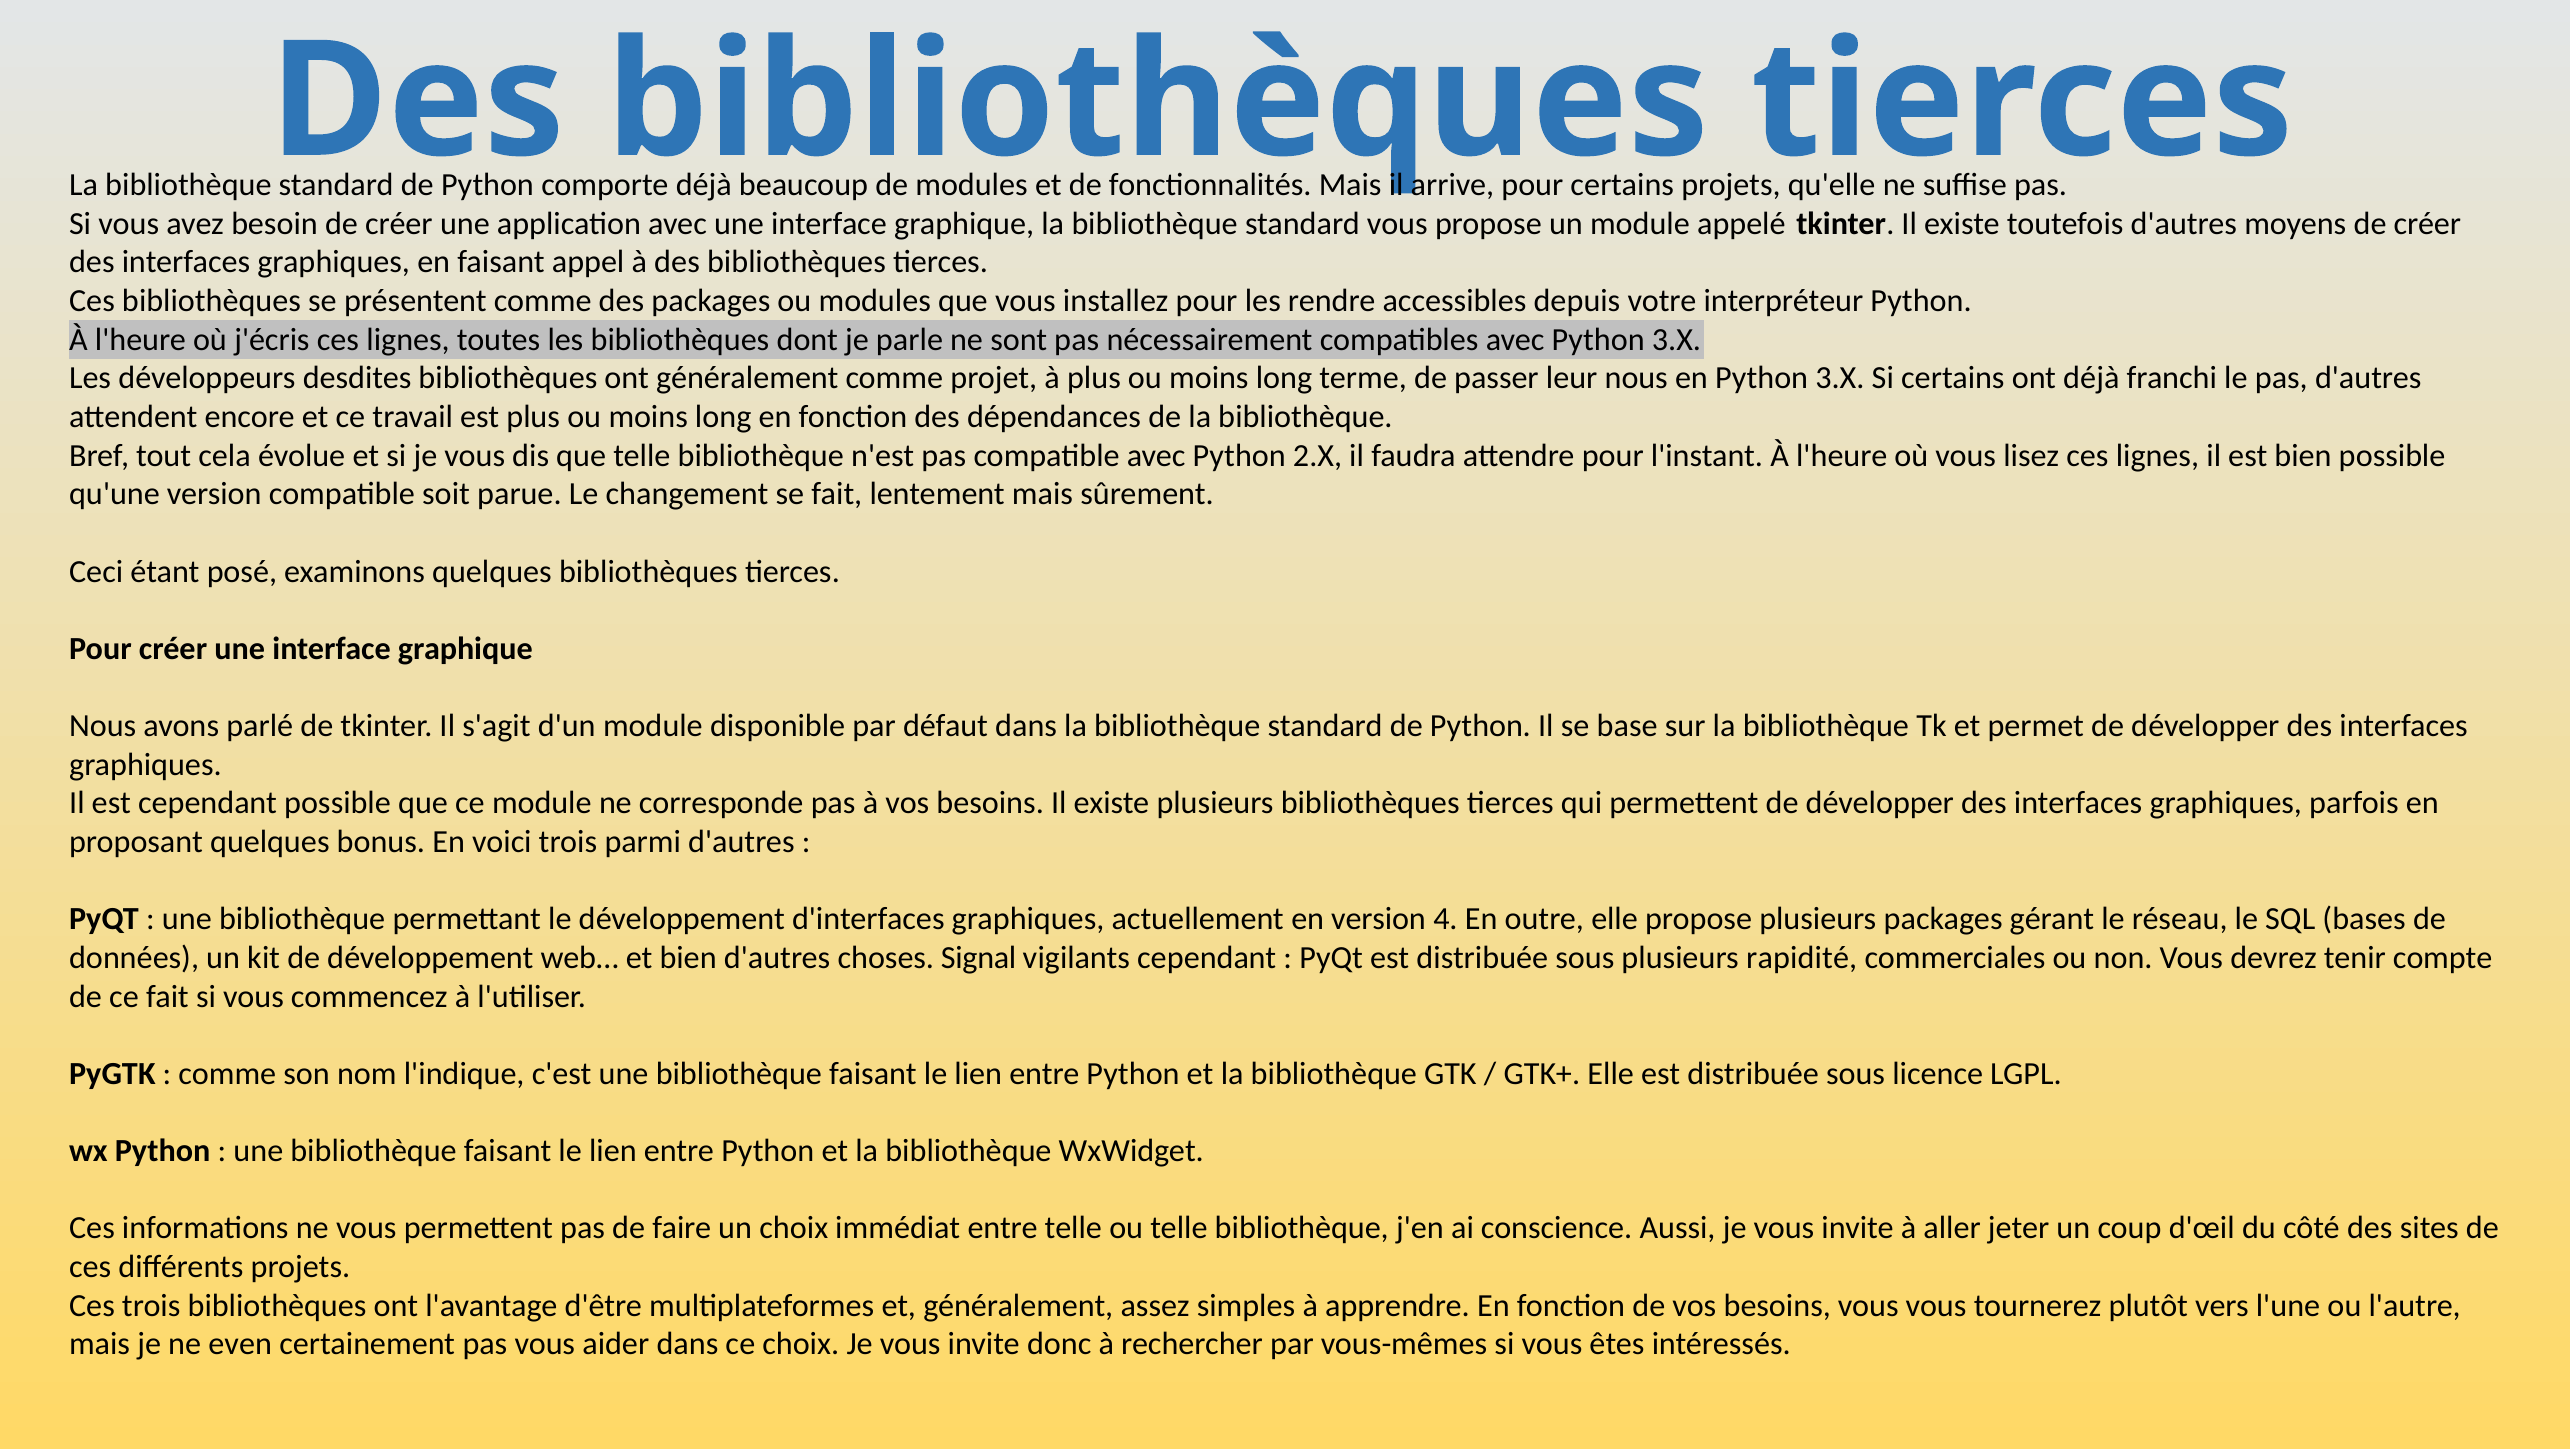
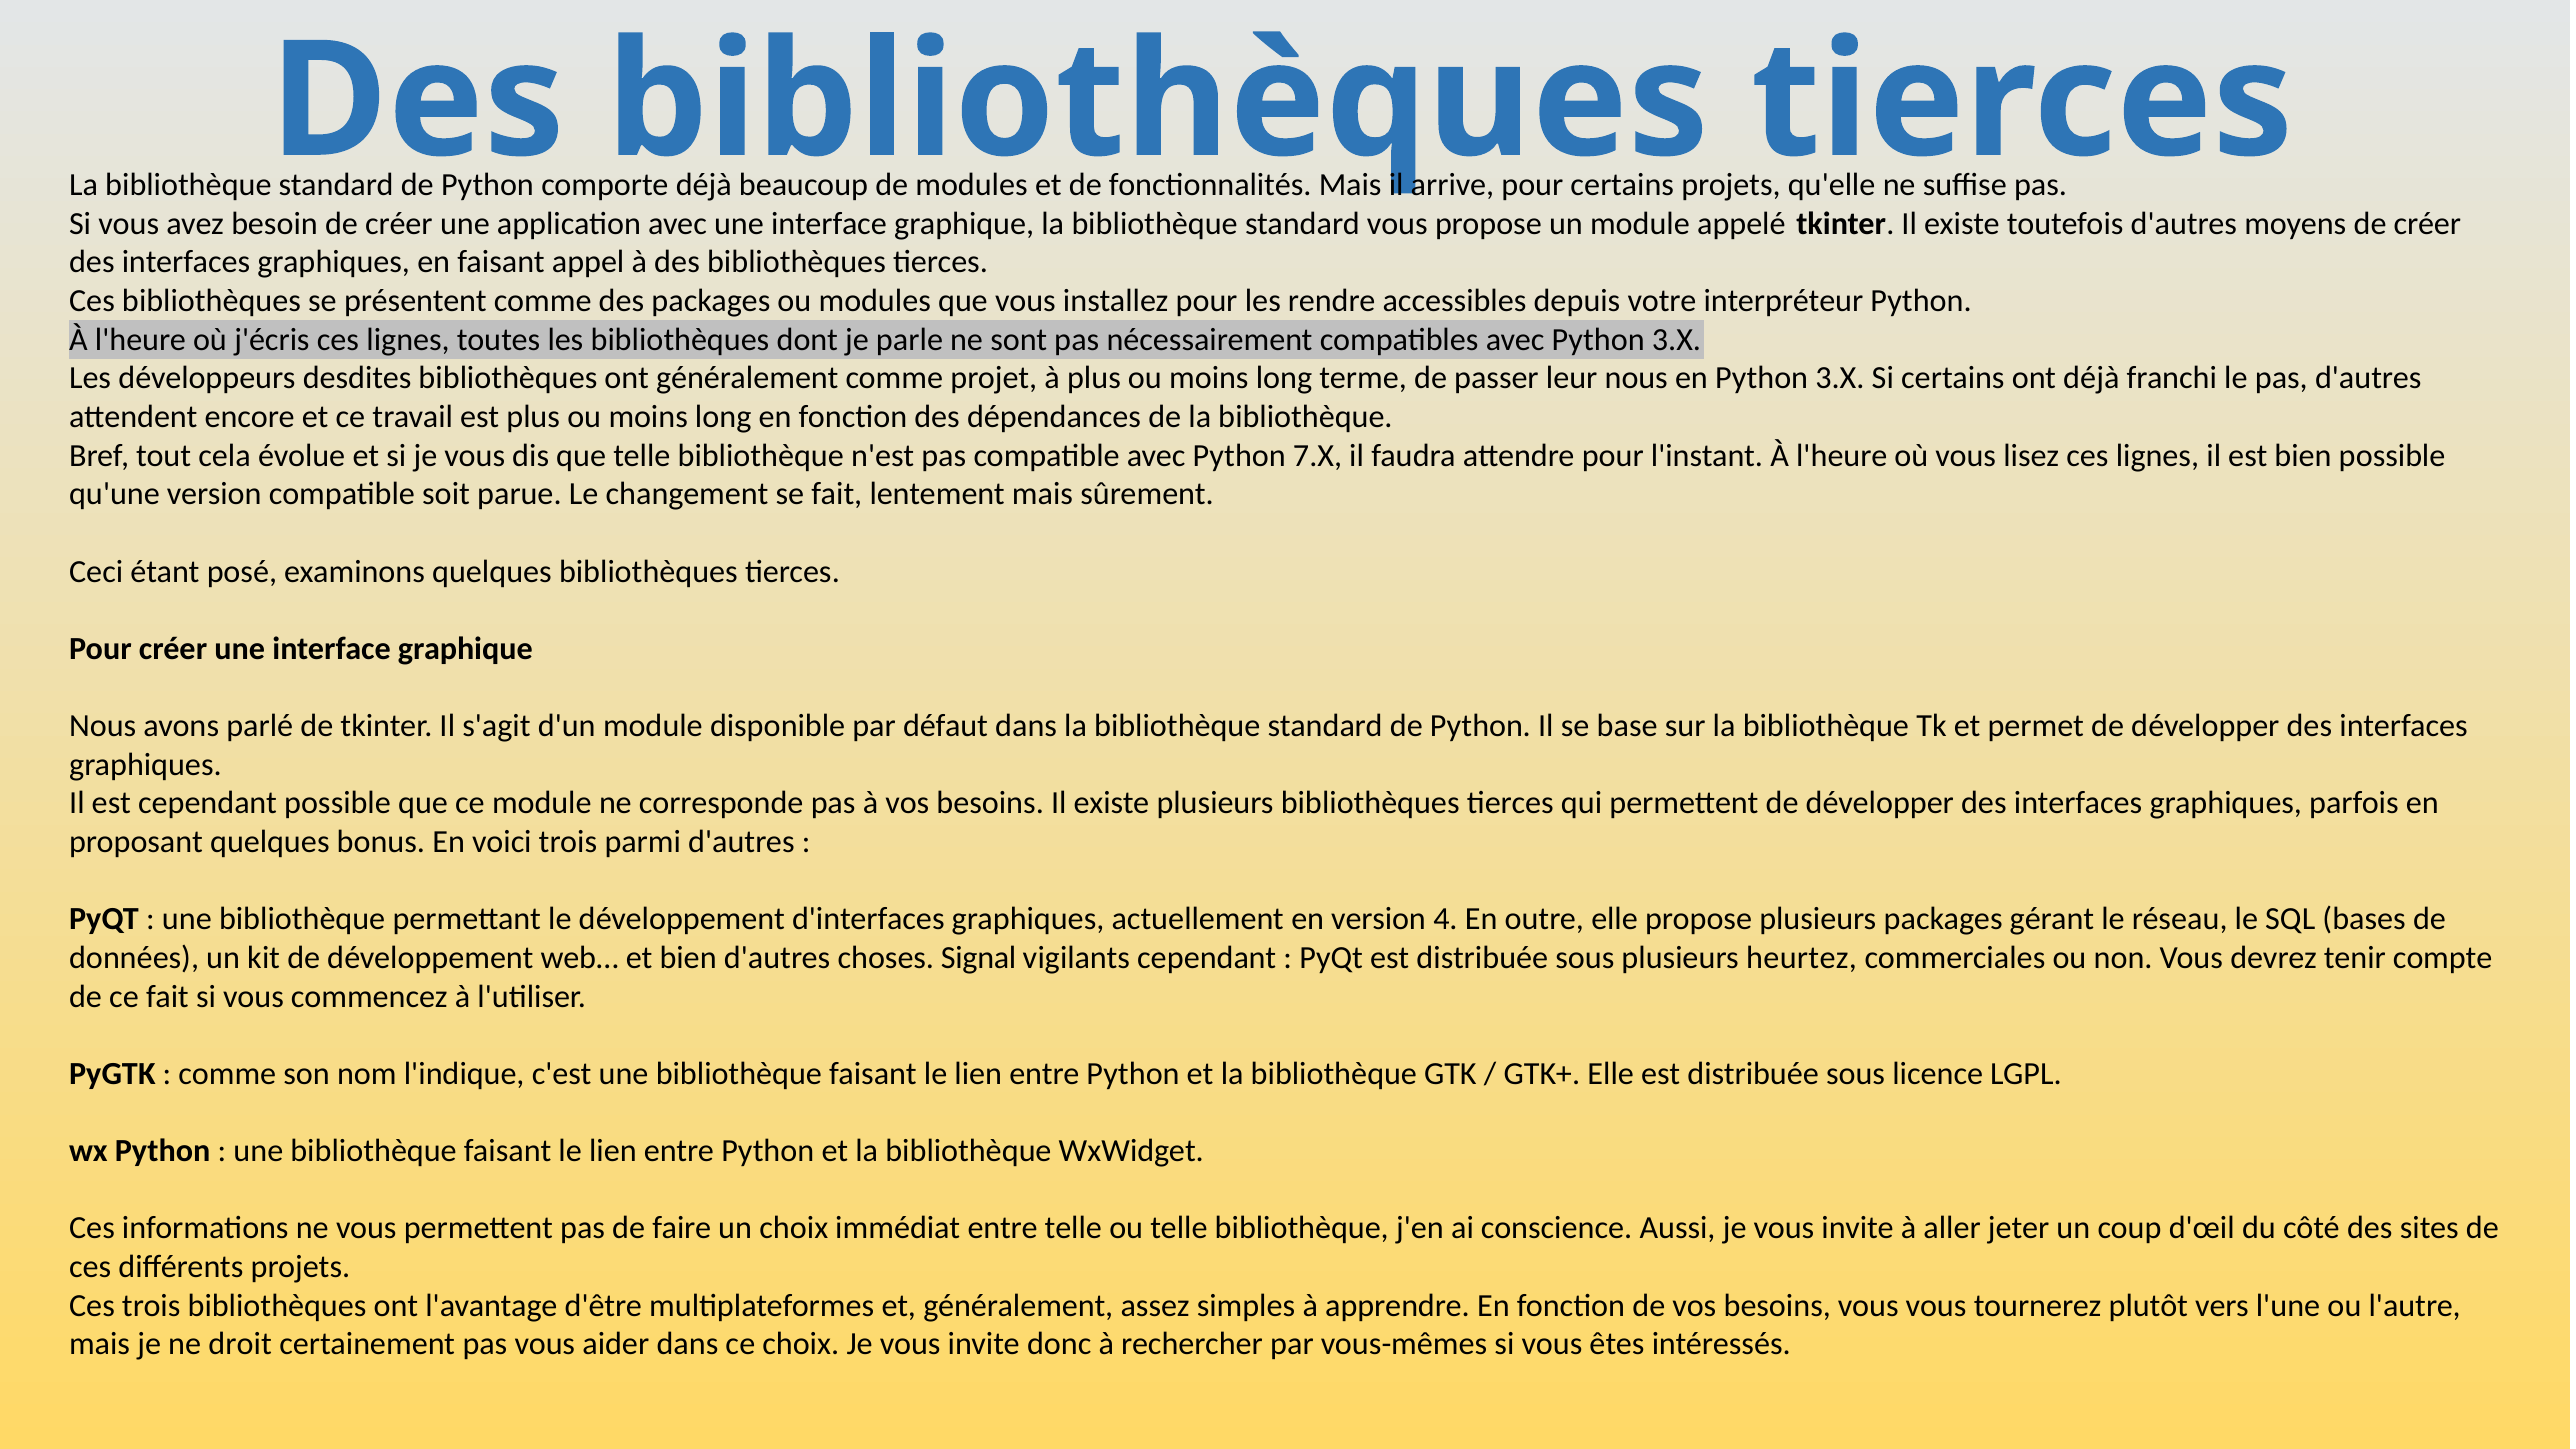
2.X: 2.X -> 7.X
rapidité: rapidité -> heurtez
even: even -> droit
